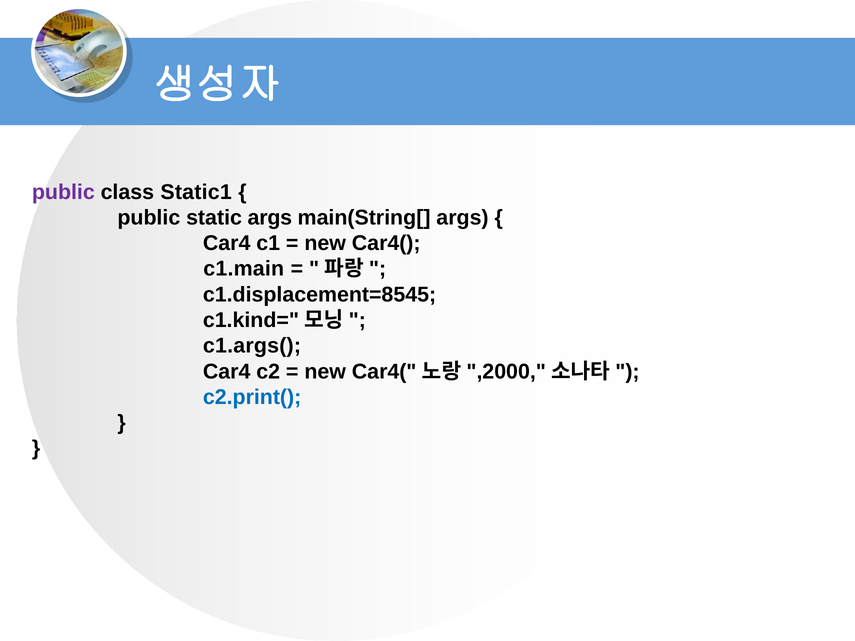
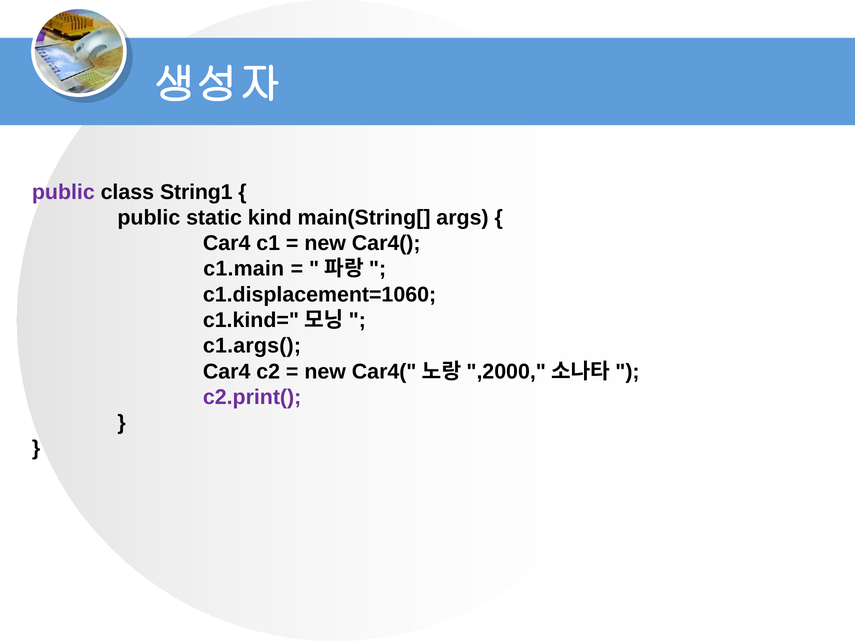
Static1: Static1 -> String1
static args: args -> kind
c1.displacement=8545: c1.displacement=8545 -> c1.displacement=1060
c2.print( colour: blue -> purple
